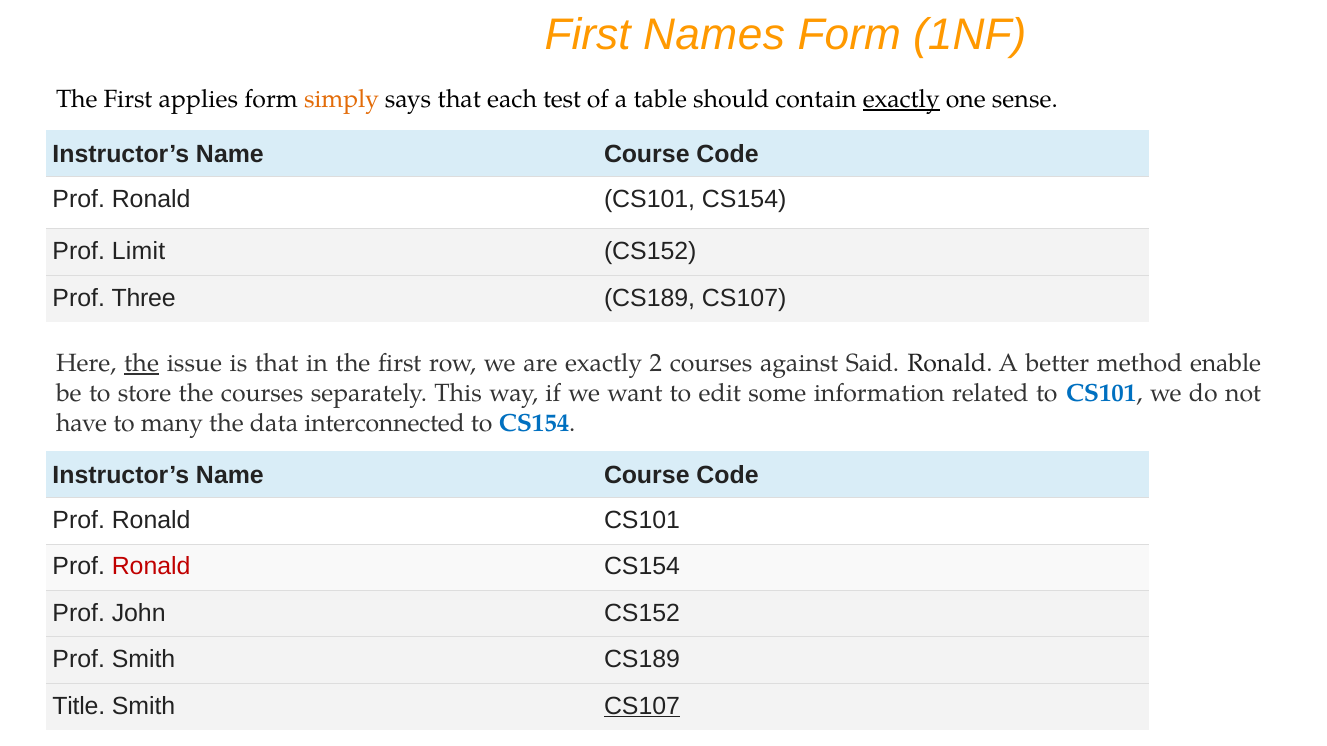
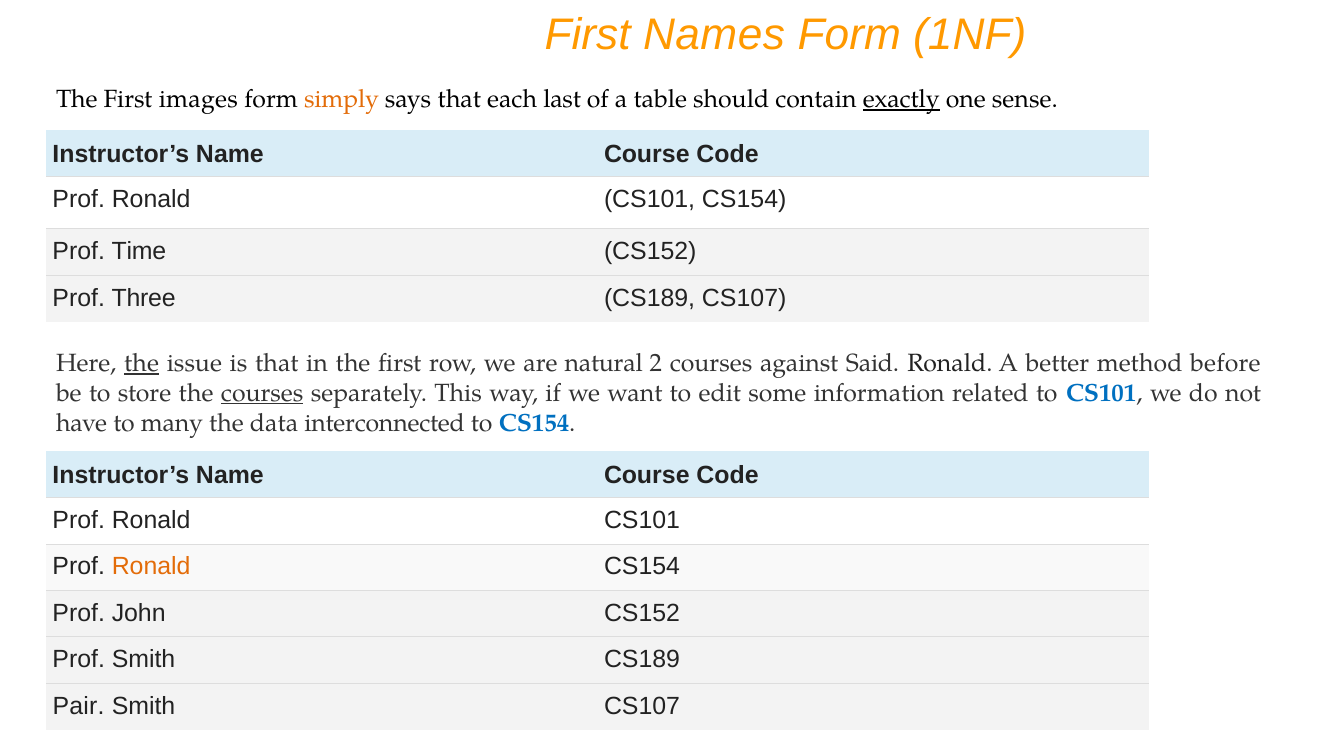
applies: applies -> images
test: test -> last
Limit: Limit -> Time
are exactly: exactly -> natural
enable: enable -> before
courses at (262, 393) underline: none -> present
Ronald at (151, 567) colour: red -> orange
Title: Title -> Pair
CS107 at (642, 706) underline: present -> none
